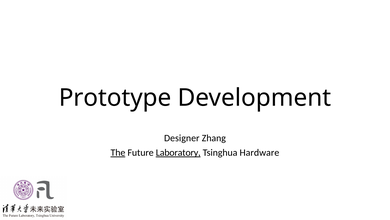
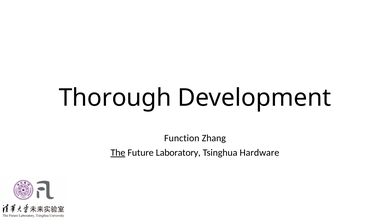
Prototype: Prototype -> Thorough
Designer: Designer -> Function
Laboratory underline: present -> none
